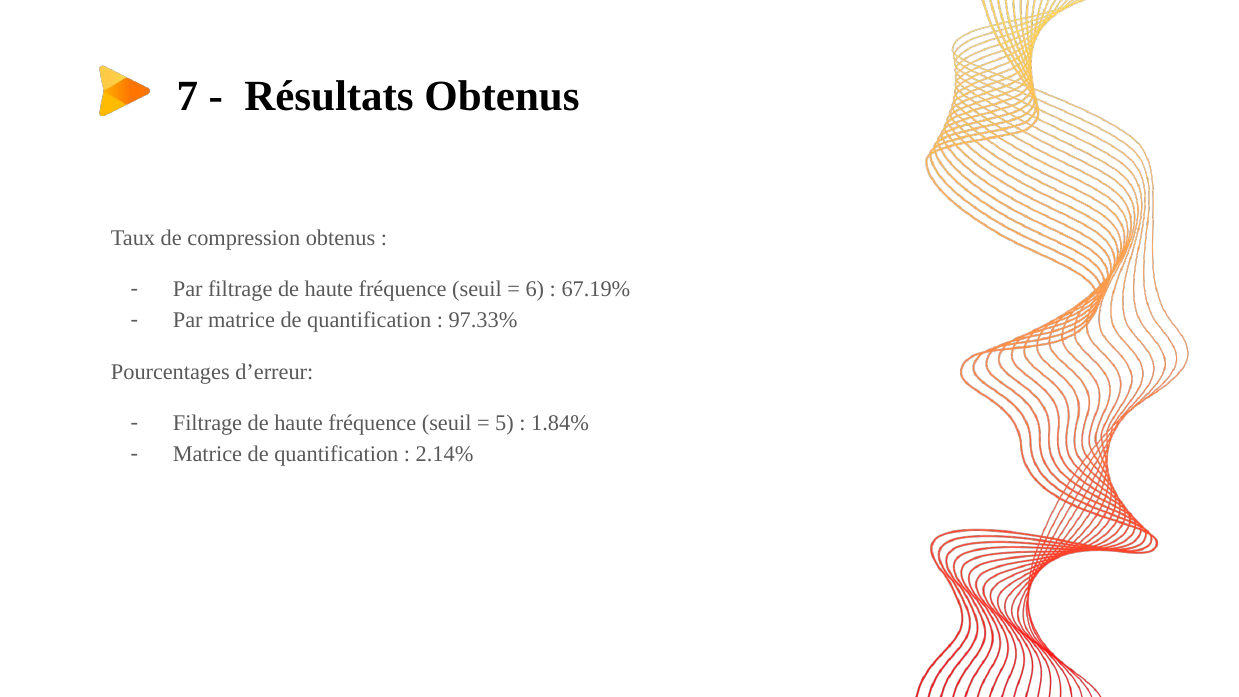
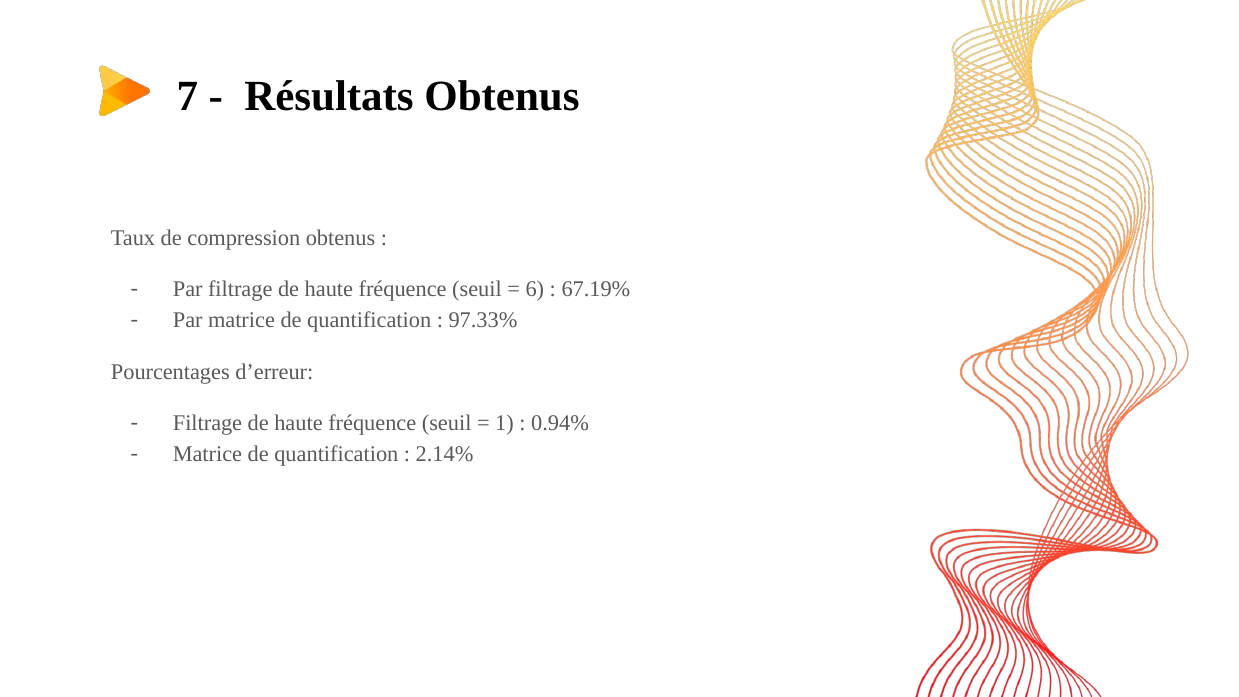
5: 5 -> 1
1.84%: 1.84% -> 0.94%
